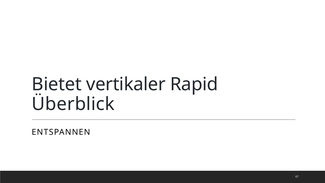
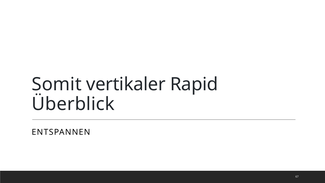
Bietet: Bietet -> Somit
